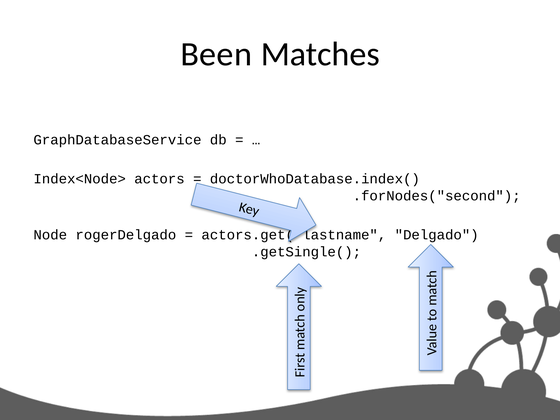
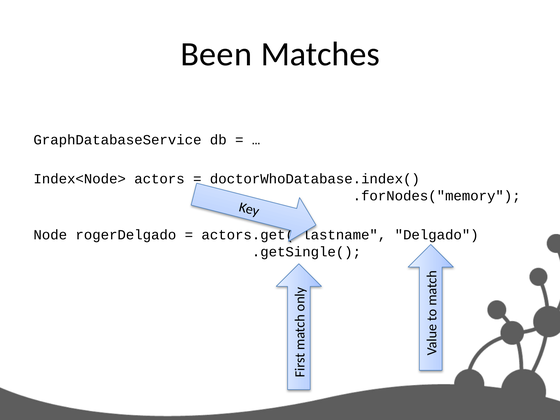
.forNodes("second: .forNodes("second -> .forNodes("memory
